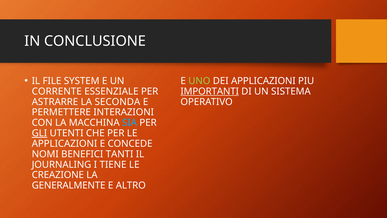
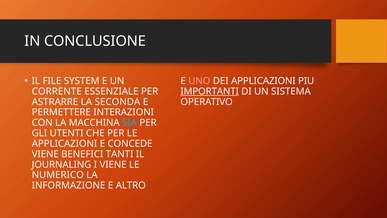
UNO colour: light green -> pink
GLI underline: present -> none
NOMI at (45, 154): NOMI -> VIENE
I TIENE: TIENE -> VIENE
CREAZIONE: CREAZIONE -> NUMERICO
GENERALMENTE: GENERALMENTE -> INFORMAZIONE
